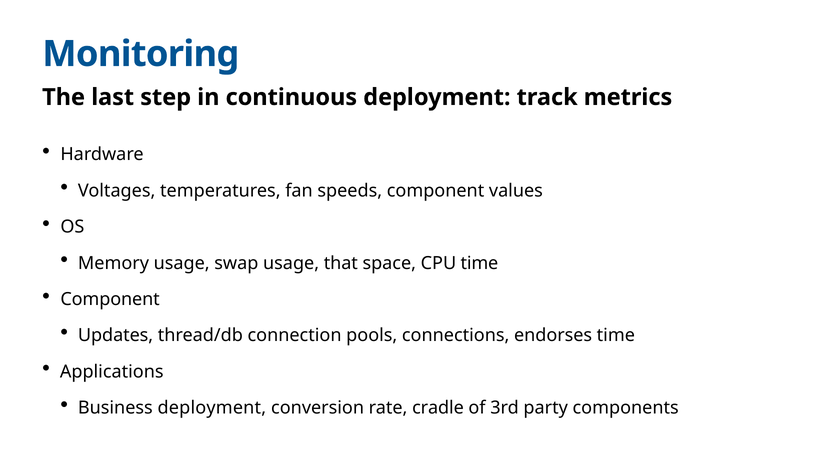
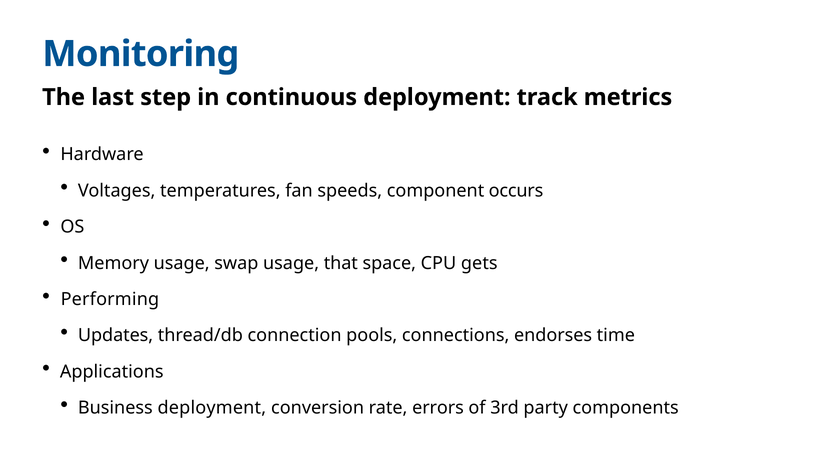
values: values -> occurs
CPU time: time -> gets
Component at (110, 299): Component -> Performing
cradle: cradle -> errors
